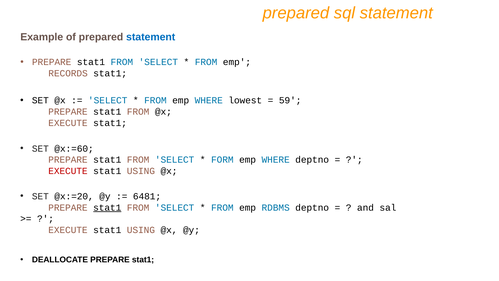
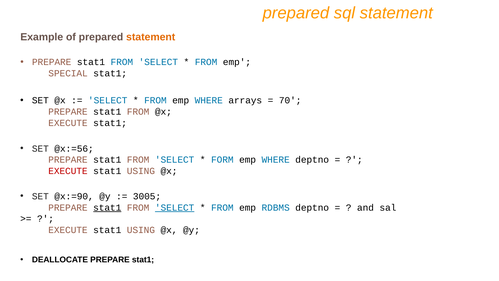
statement at (151, 37) colour: blue -> orange
RECORDS: RECORDS -> SPECIAL
lowest: lowest -> arrays
59: 59 -> 70
@x:=60: @x:=60 -> @x:=56
@x:=20: @x:=20 -> @x:=90
6481: 6481 -> 3005
SELECT at (175, 207) underline: none -> present
